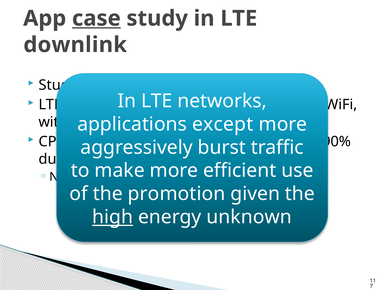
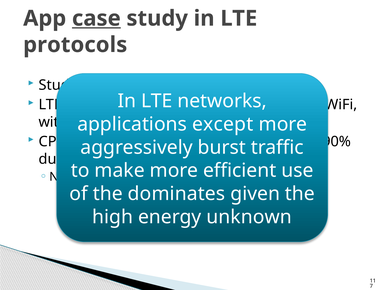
downlink: downlink -> protocols
promotion: promotion -> dominates
high underline: present -> none
